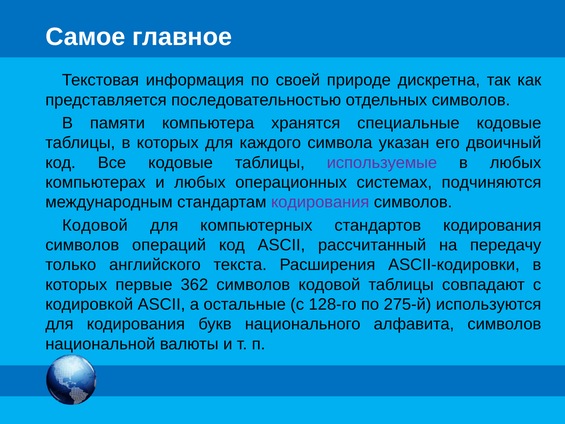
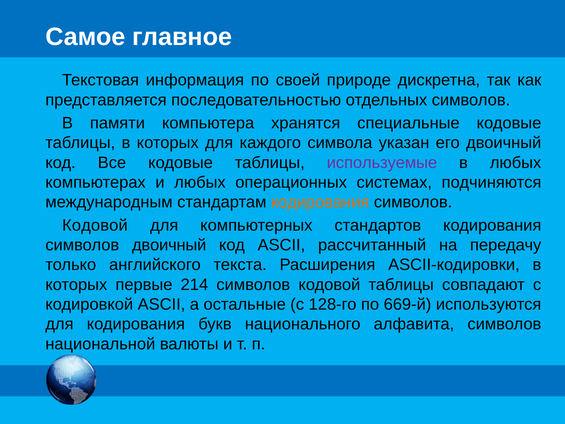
кодирования at (320, 202) colour: purple -> orange
символов операций: операций -> двоичный
362: 362 -> 214
275-й: 275-й -> 669-й
